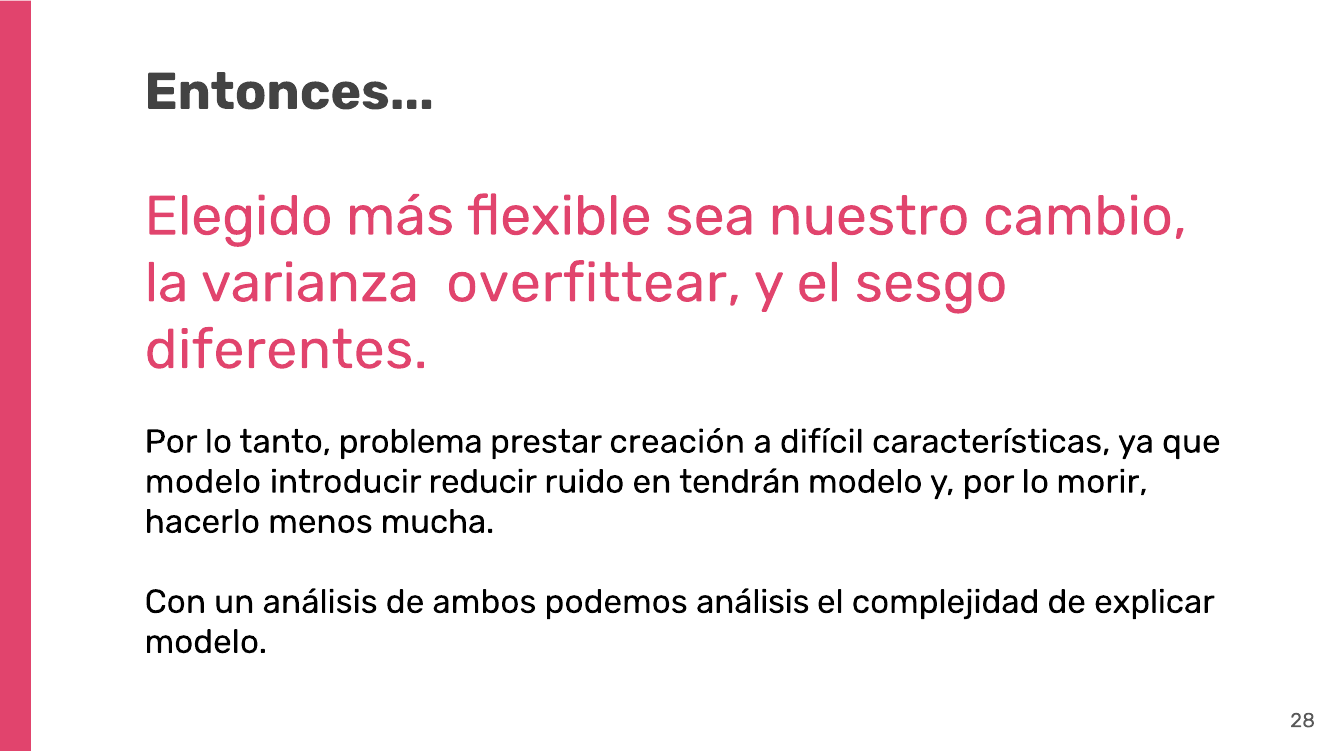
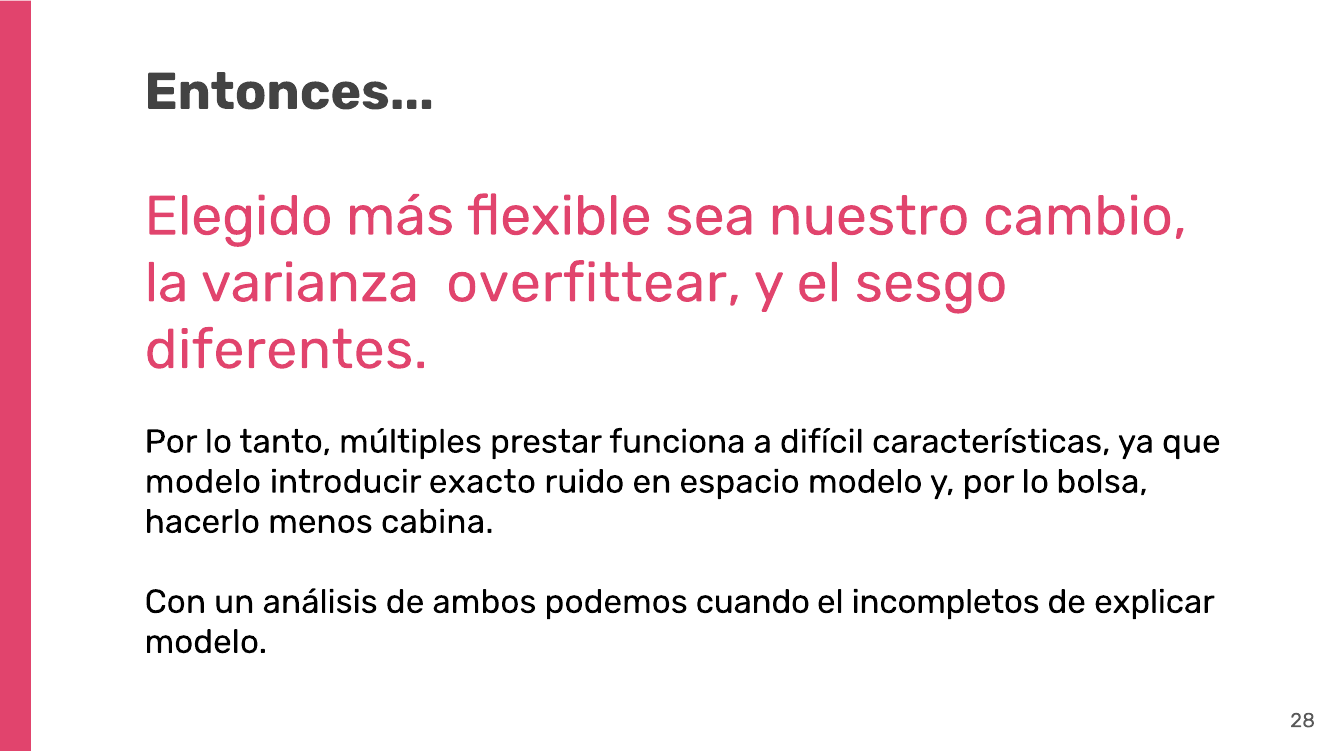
problema: problema -> múltiples
creación: creación -> funciona
reducir: reducir -> exacto
tendrán: tendrán -> espacio
morir: morir -> bolsa
mucha: mucha -> cabina
podemos análisis: análisis -> cuando
complejidad: complejidad -> incompletos
